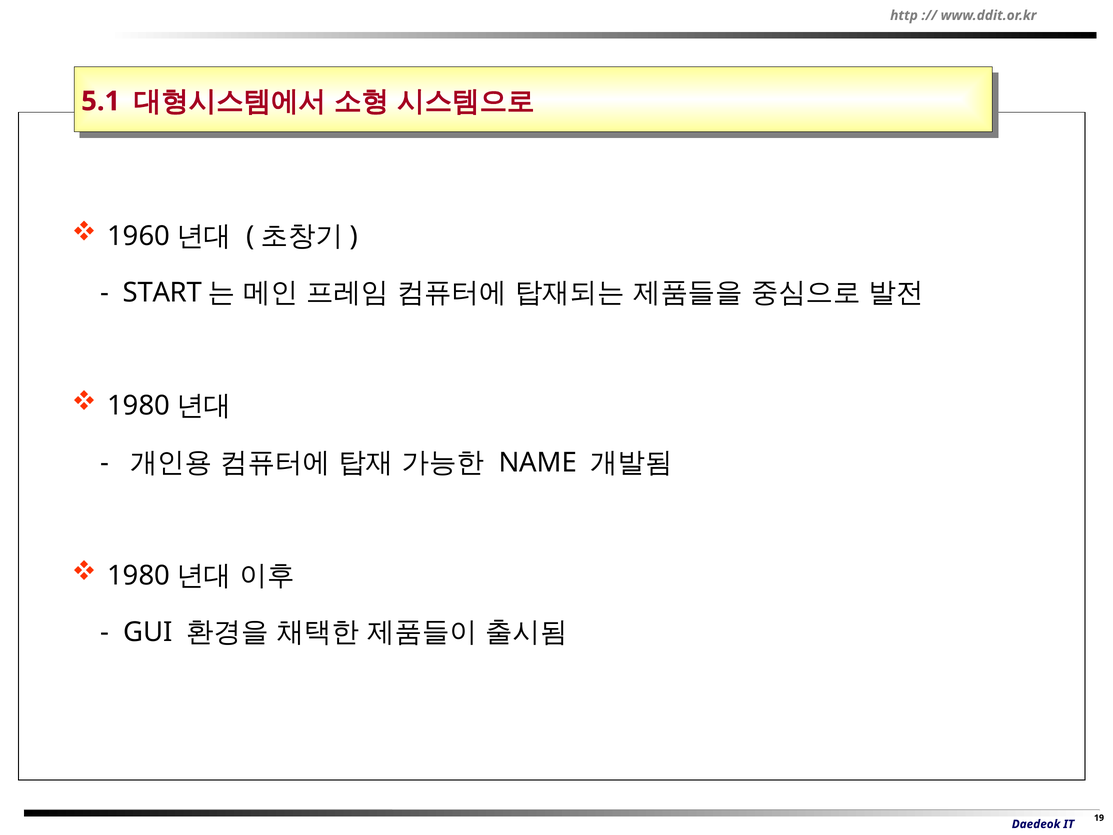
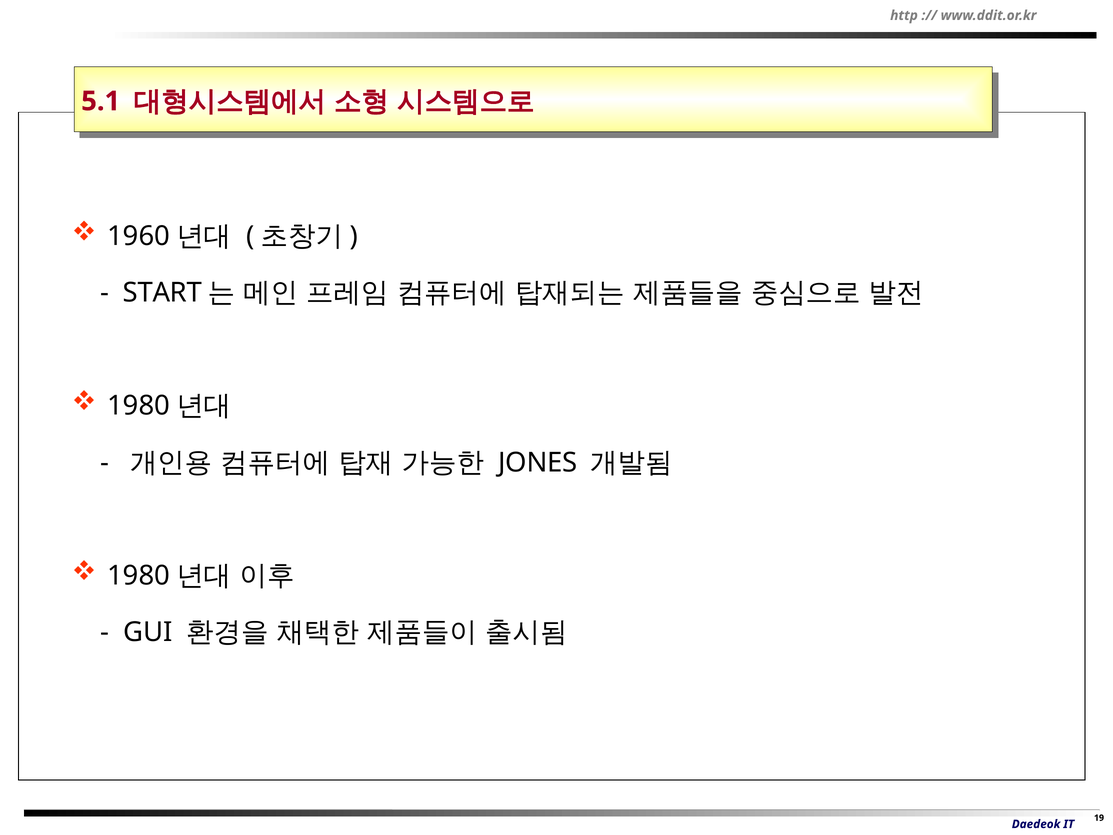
NAME: NAME -> JONES
